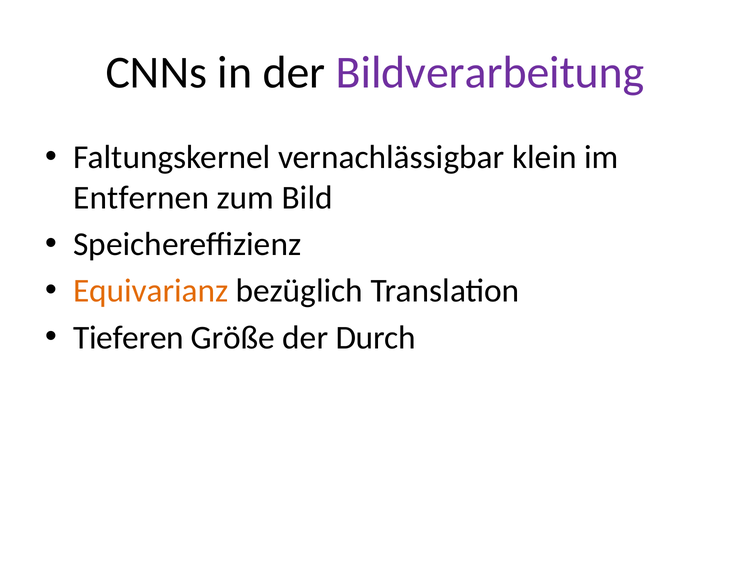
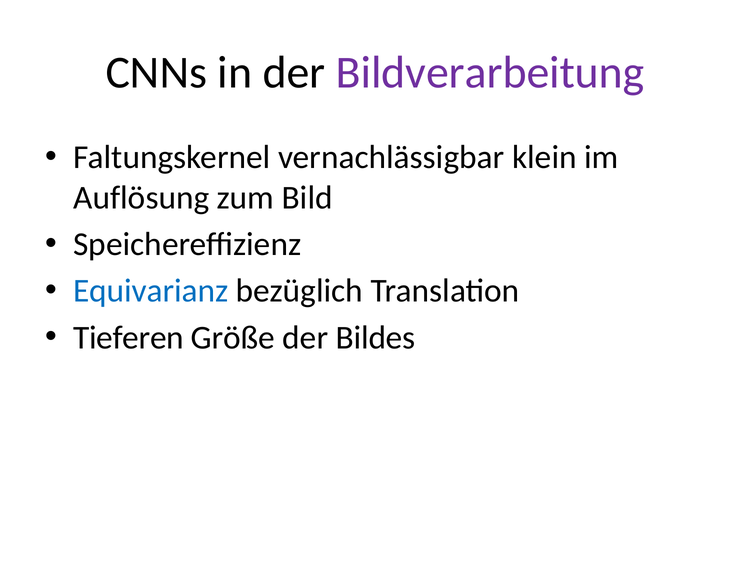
Entfernen: Entfernen -> Auflösung
Equivarianz colour: orange -> blue
Durch: Durch -> Bildes
